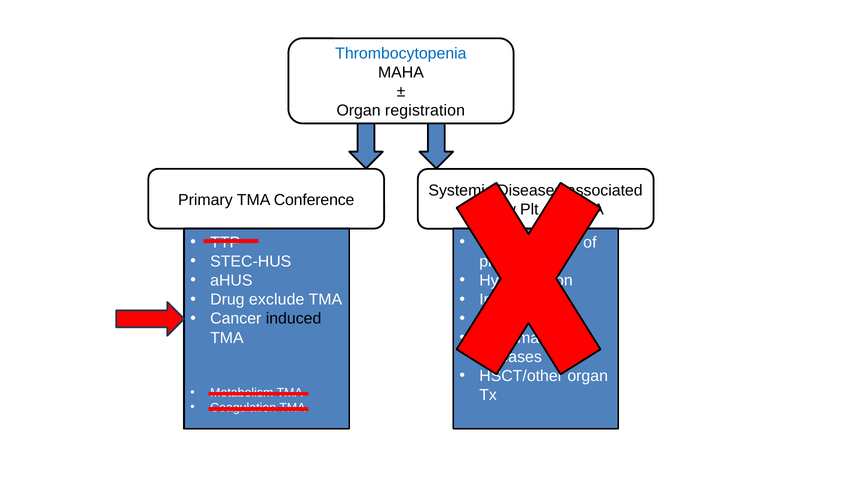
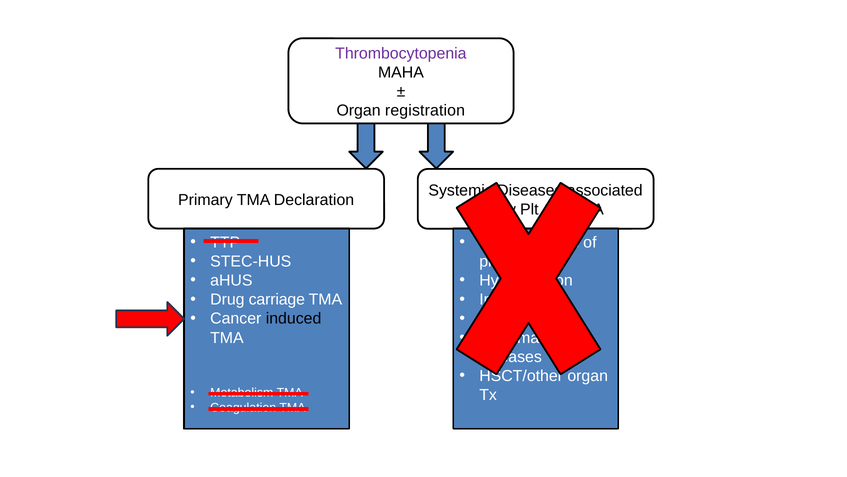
Thrombocytopenia colour: blue -> purple
Conference: Conference -> Declaration
exclude: exclude -> carriage
